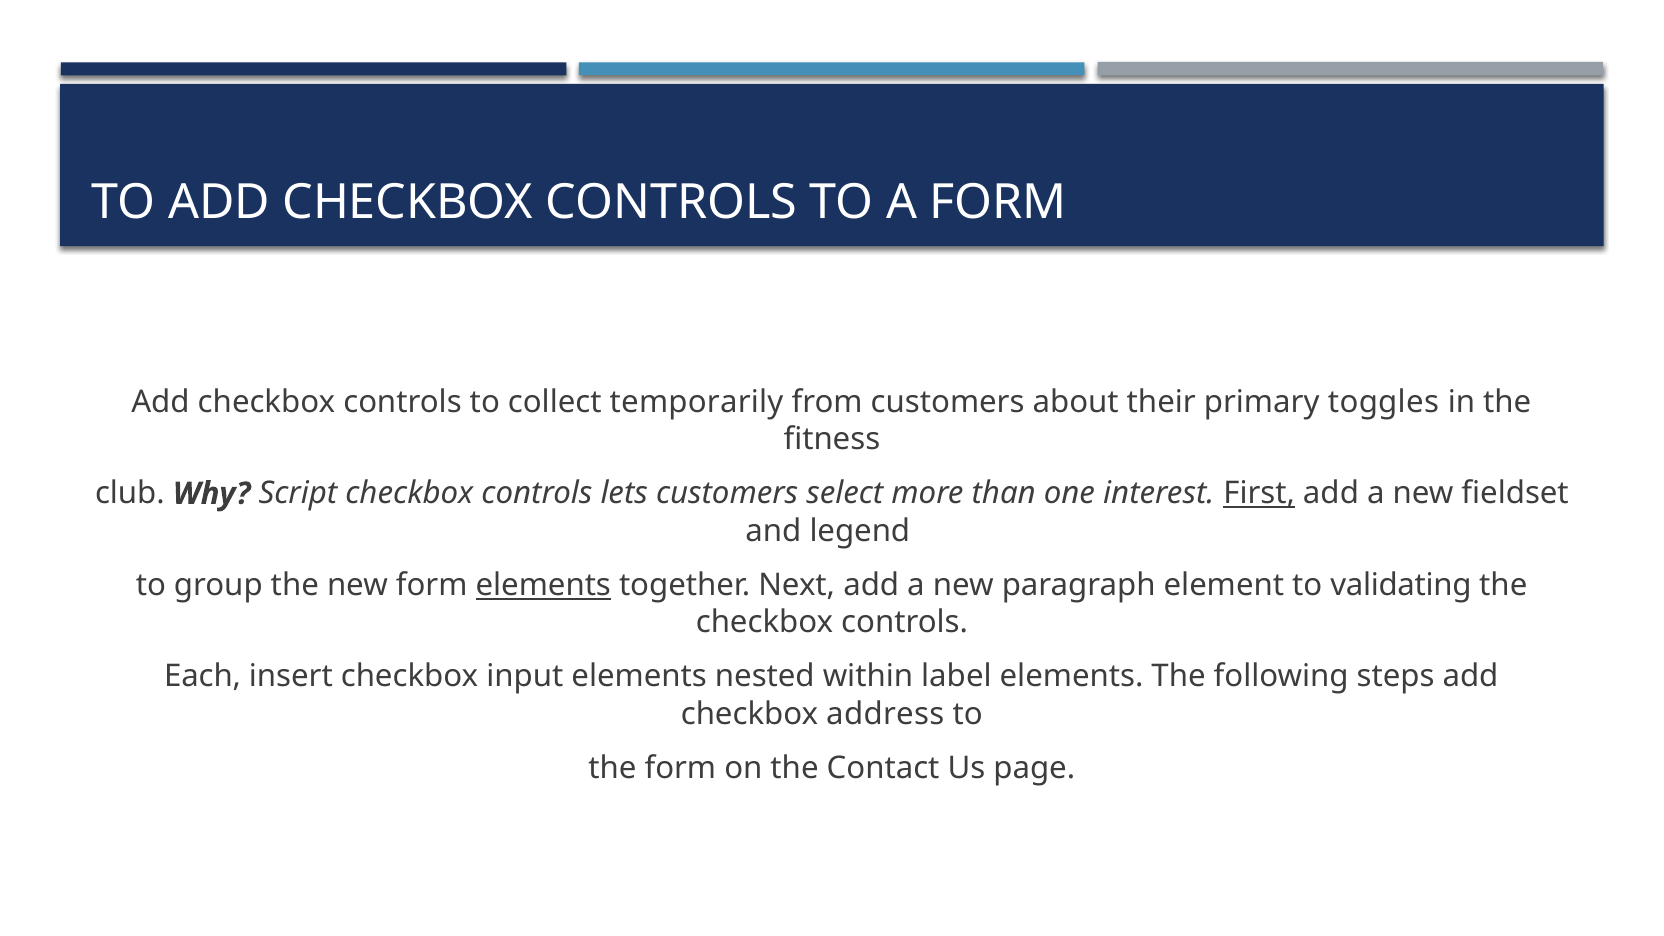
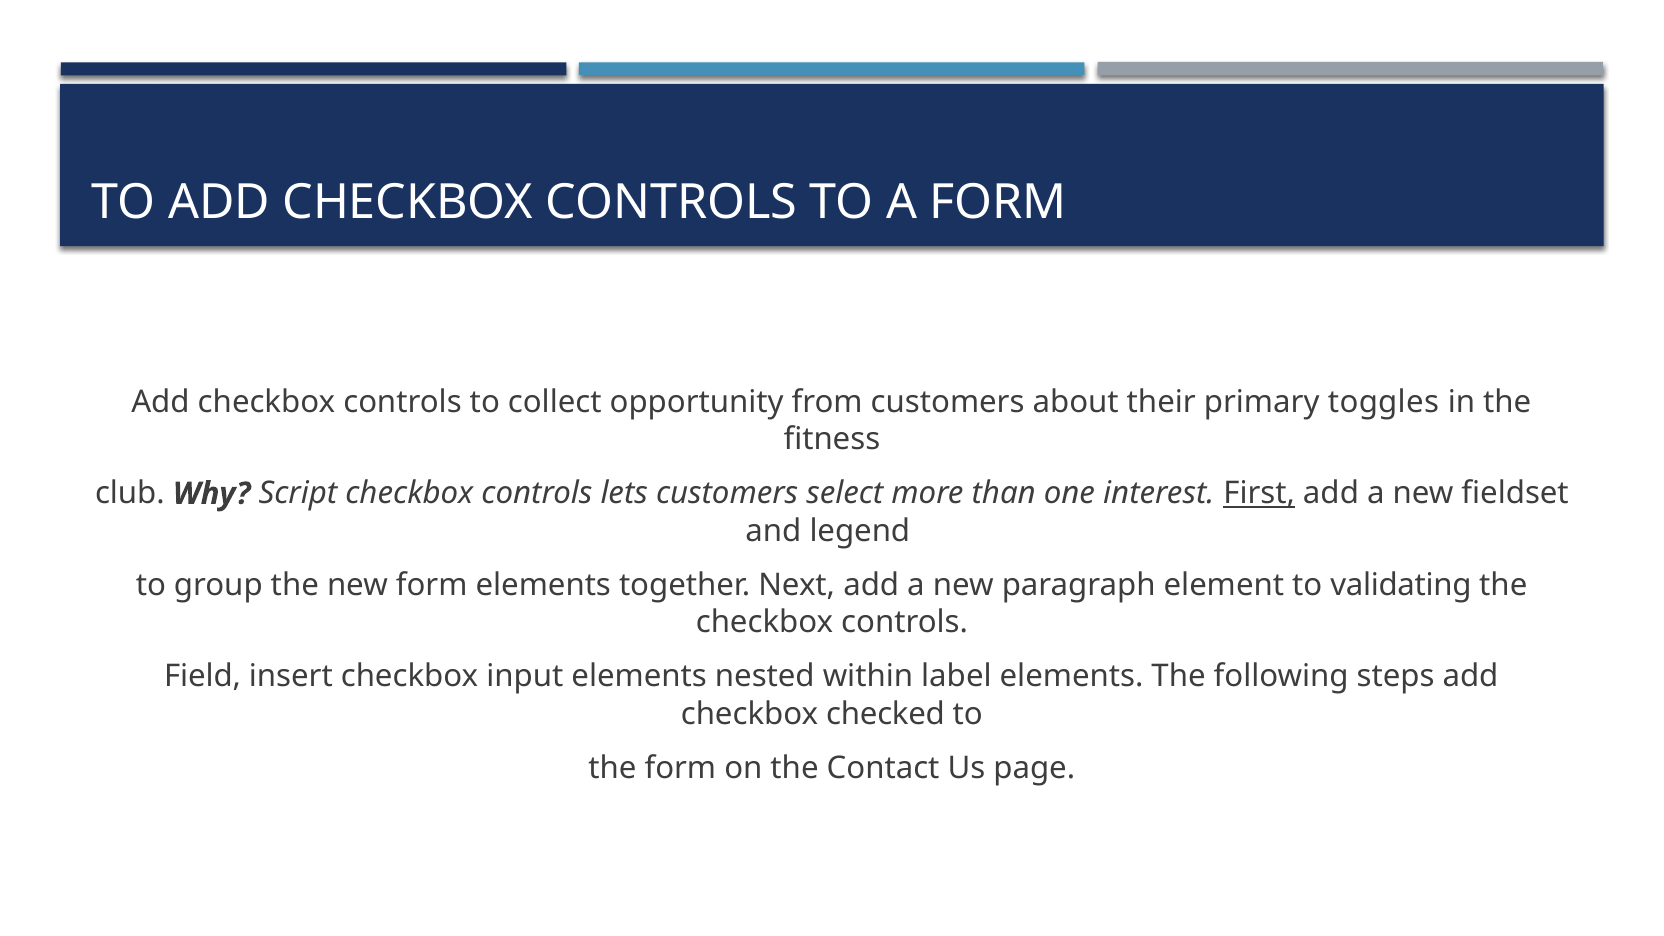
temporarily: temporarily -> opportunity
elements at (543, 585) underline: present -> none
Each: Each -> Field
address: address -> checked
